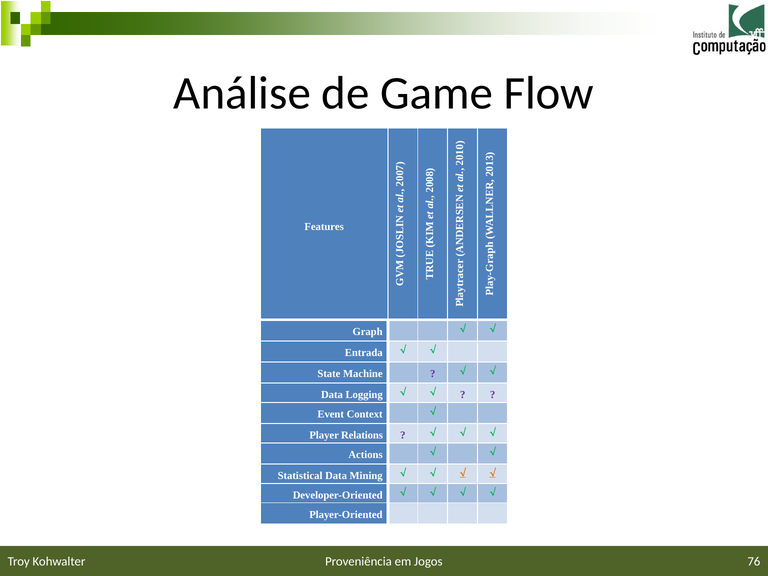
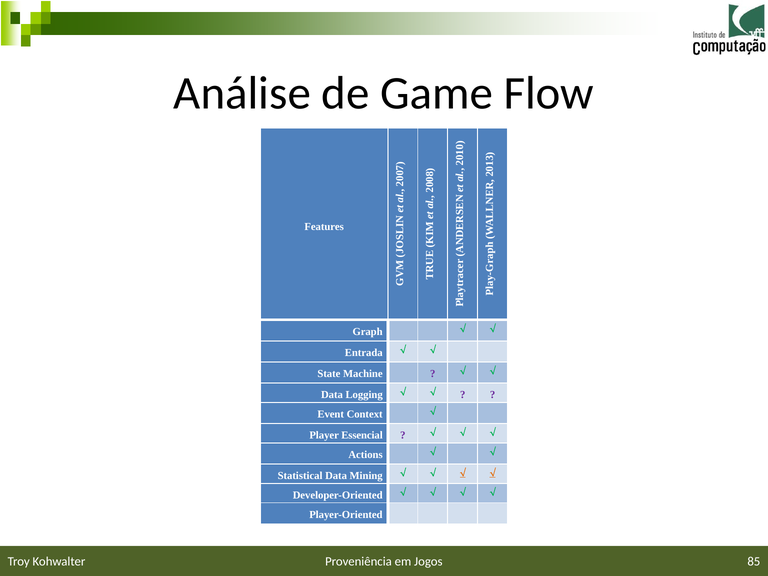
Relations: Relations -> Essencial
76: 76 -> 85
